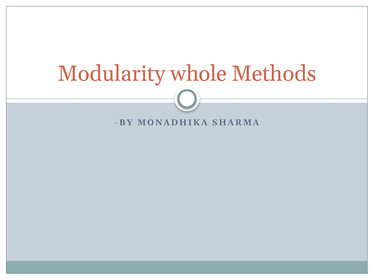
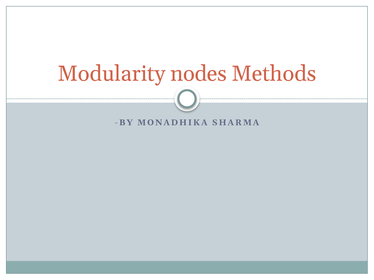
whole: whole -> nodes
